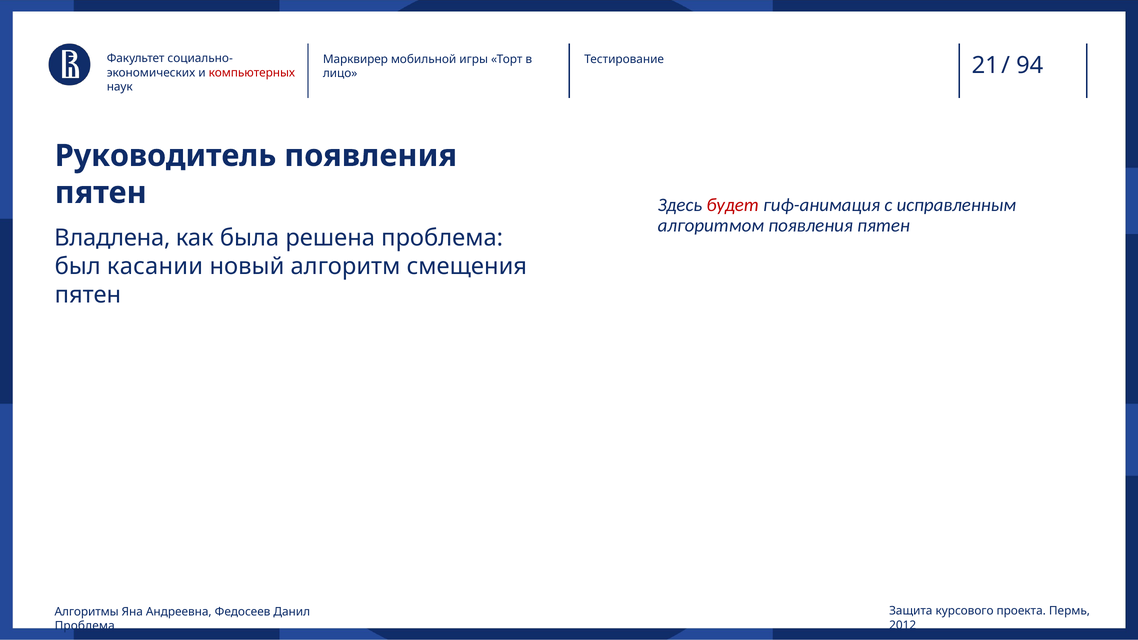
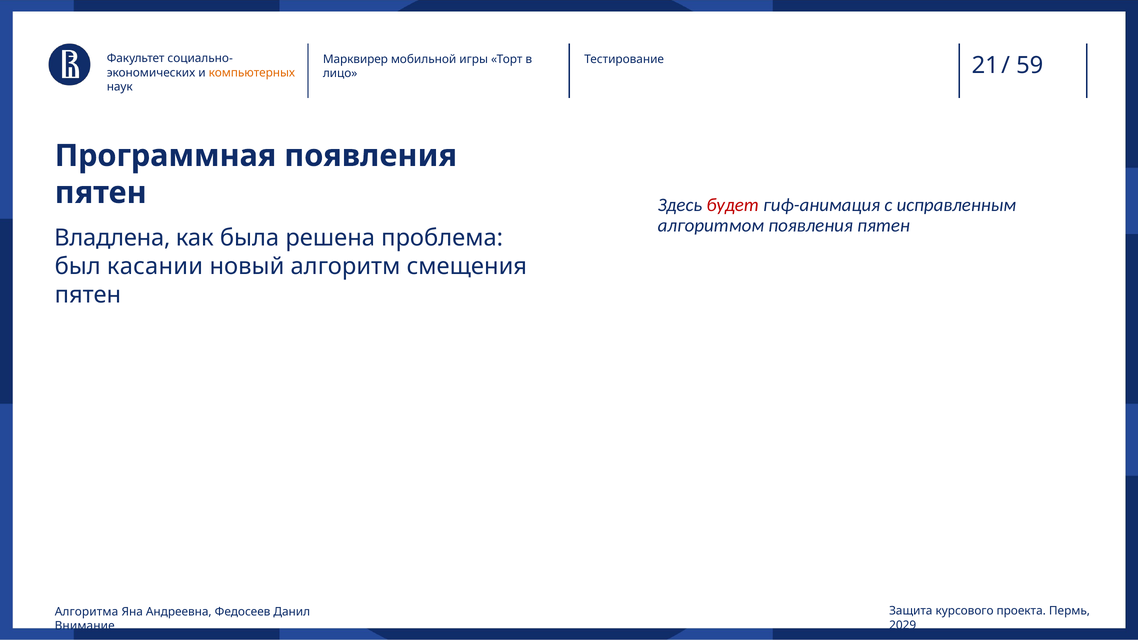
94: 94 -> 59
компьютерных colour: red -> orange
Руководитель: Руководитель -> Программная
Алгоритмы: Алгоритмы -> Алгоритма
2012: 2012 -> 2029
Проблема at (85, 626): Проблема -> Внимание
